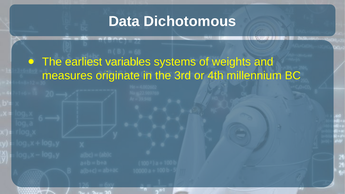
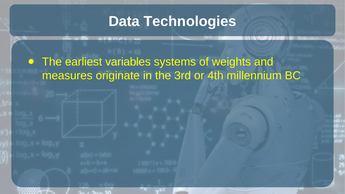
Dichotomous: Dichotomous -> Technologies
